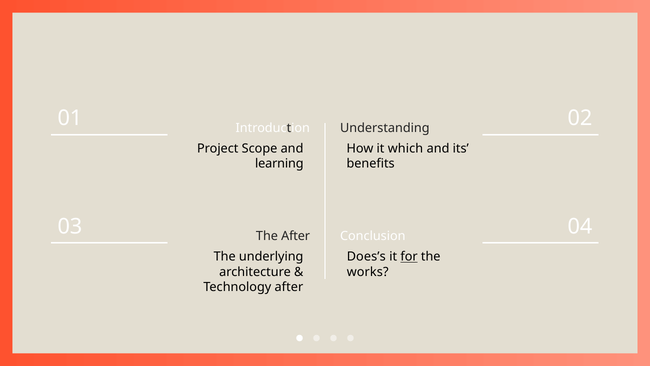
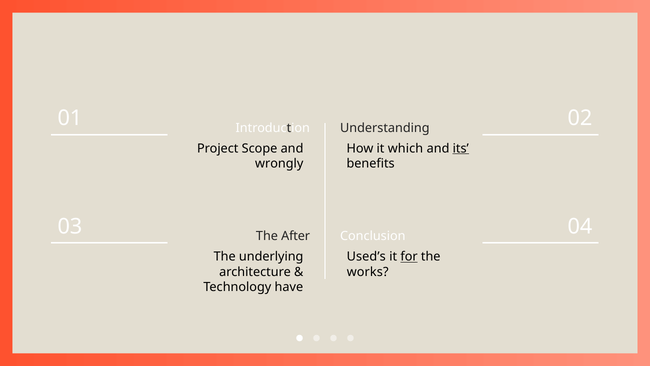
its underline: none -> present
learning: learning -> wrongly
Does’s: Does’s -> Used’s
Technology after: after -> have
